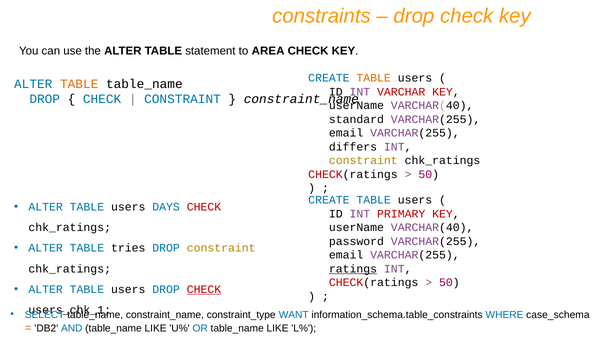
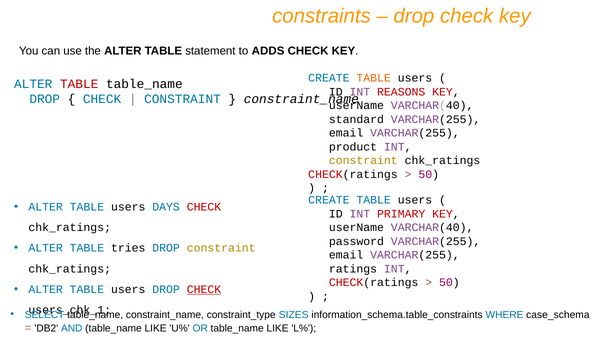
AREA: AREA -> ADDS
TABLE at (79, 84) colour: orange -> red
VARCHAR: VARCHAR -> REASONS
differs: differs -> product
ratings underline: present -> none
WANT: WANT -> SIZES
